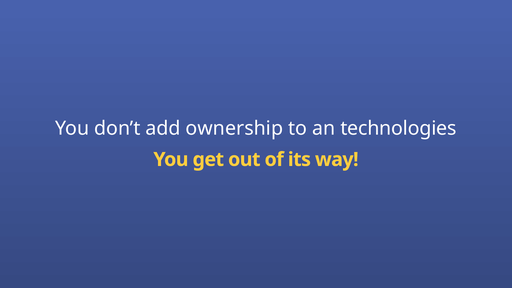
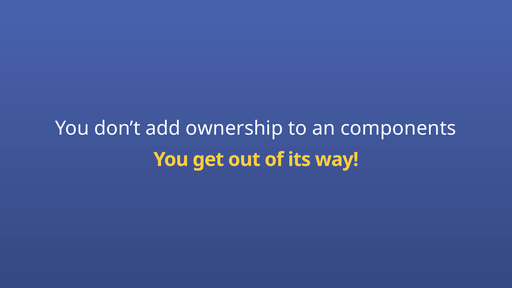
technologies: technologies -> components
